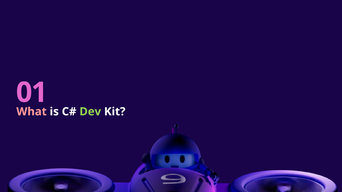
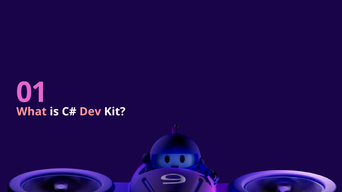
Dev colour: light green -> pink
